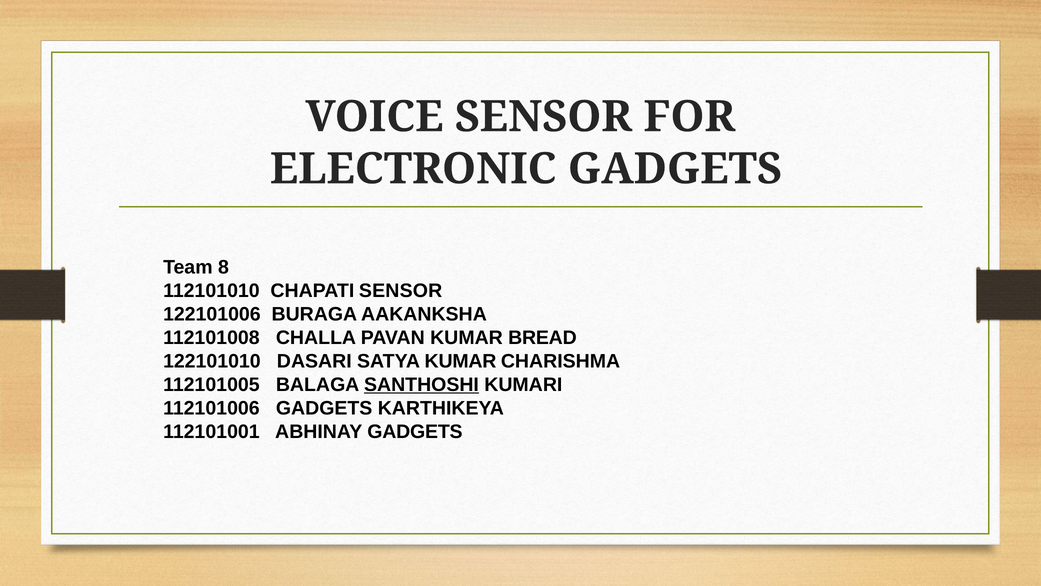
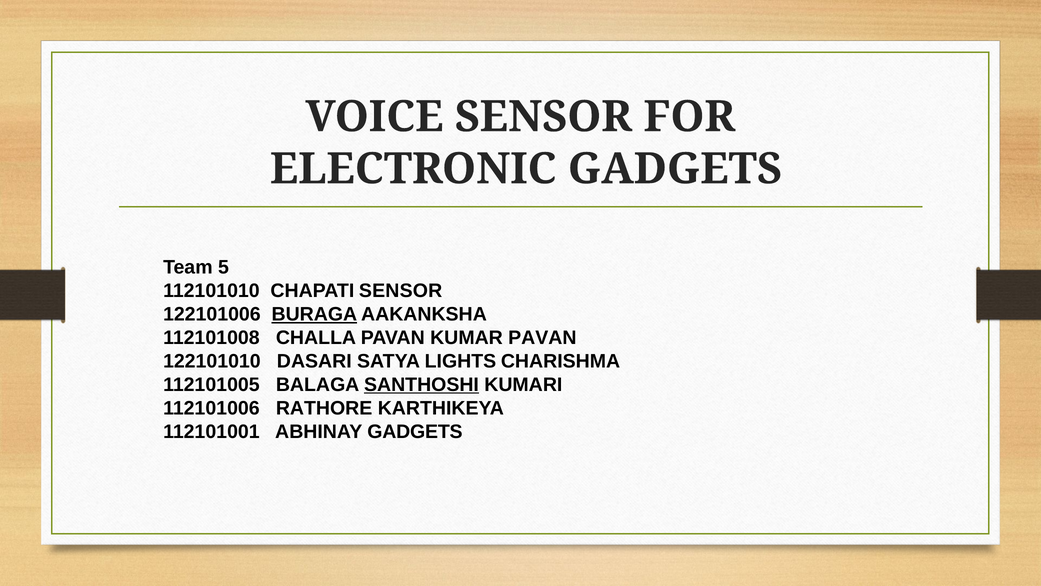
8: 8 -> 5
BURAGA underline: none -> present
KUMAR BREAD: BREAD -> PAVAN
SATYA KUMAR: KUMAR -> LIGHTS
112101006 GADGETS: GADGETS -> RATHORE
